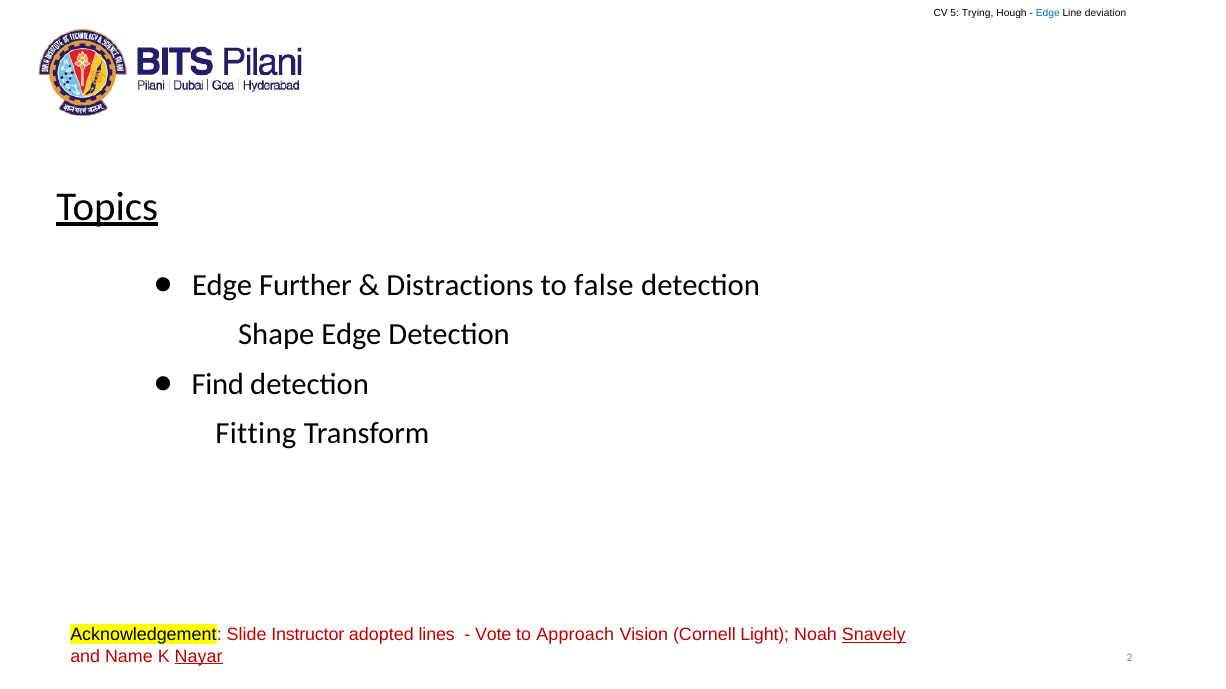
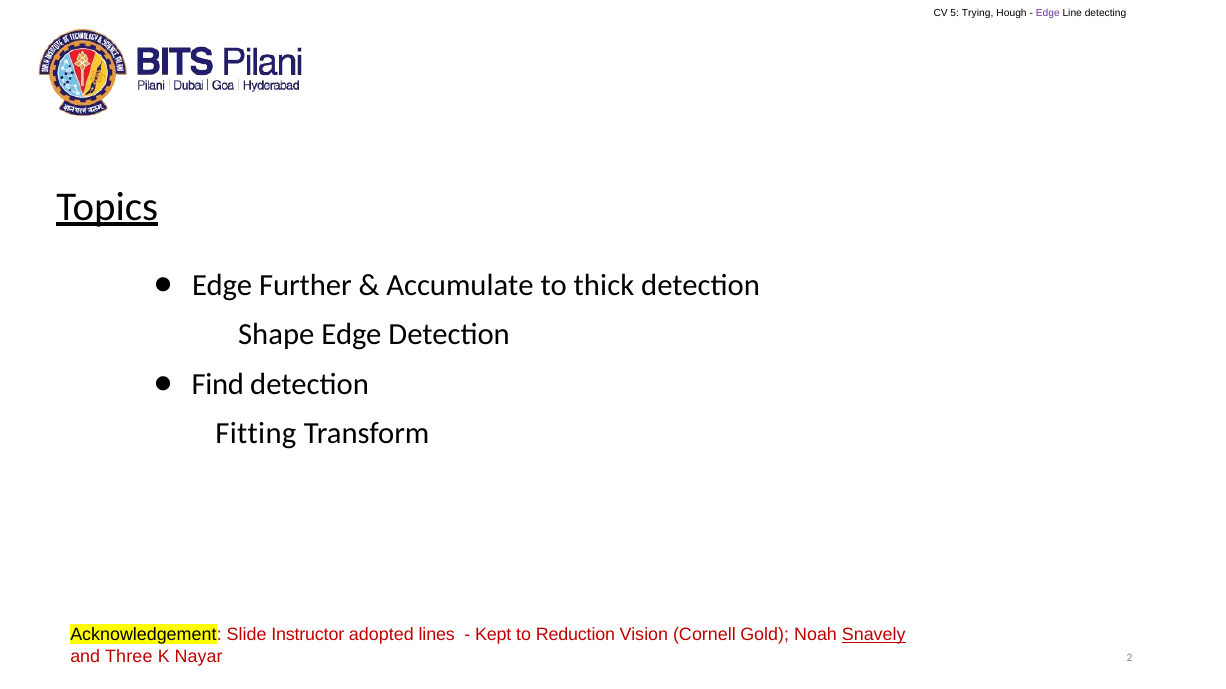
Edge at (1048, 13) colour: blue -> purple
deviation: deviation -> detecting
Distractions: Distractions -> Accumulate
false: false -> thick
Vote: Vote -> Kept
Approach: Approach -> Reduction
Light: Light -> Gold
Name: Name -> Three
Nayar underline: present -> none
